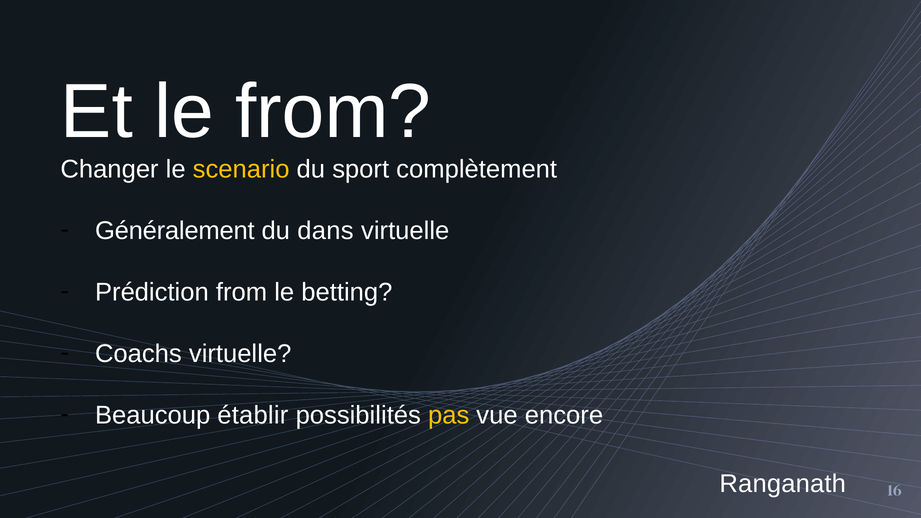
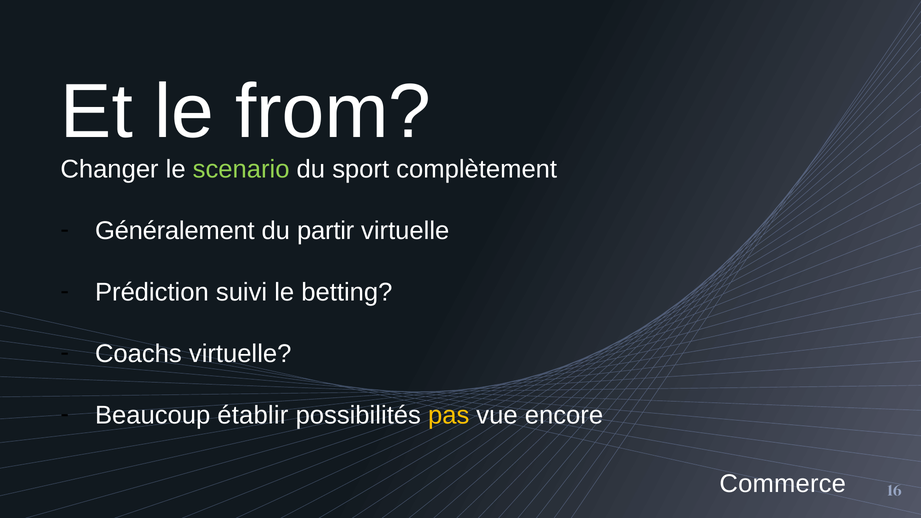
scenario colour: yellow -> light green
dans: dans -> partir
Prédiction from: from -> suivi
Ranganath: Ranganath -> Commerce
